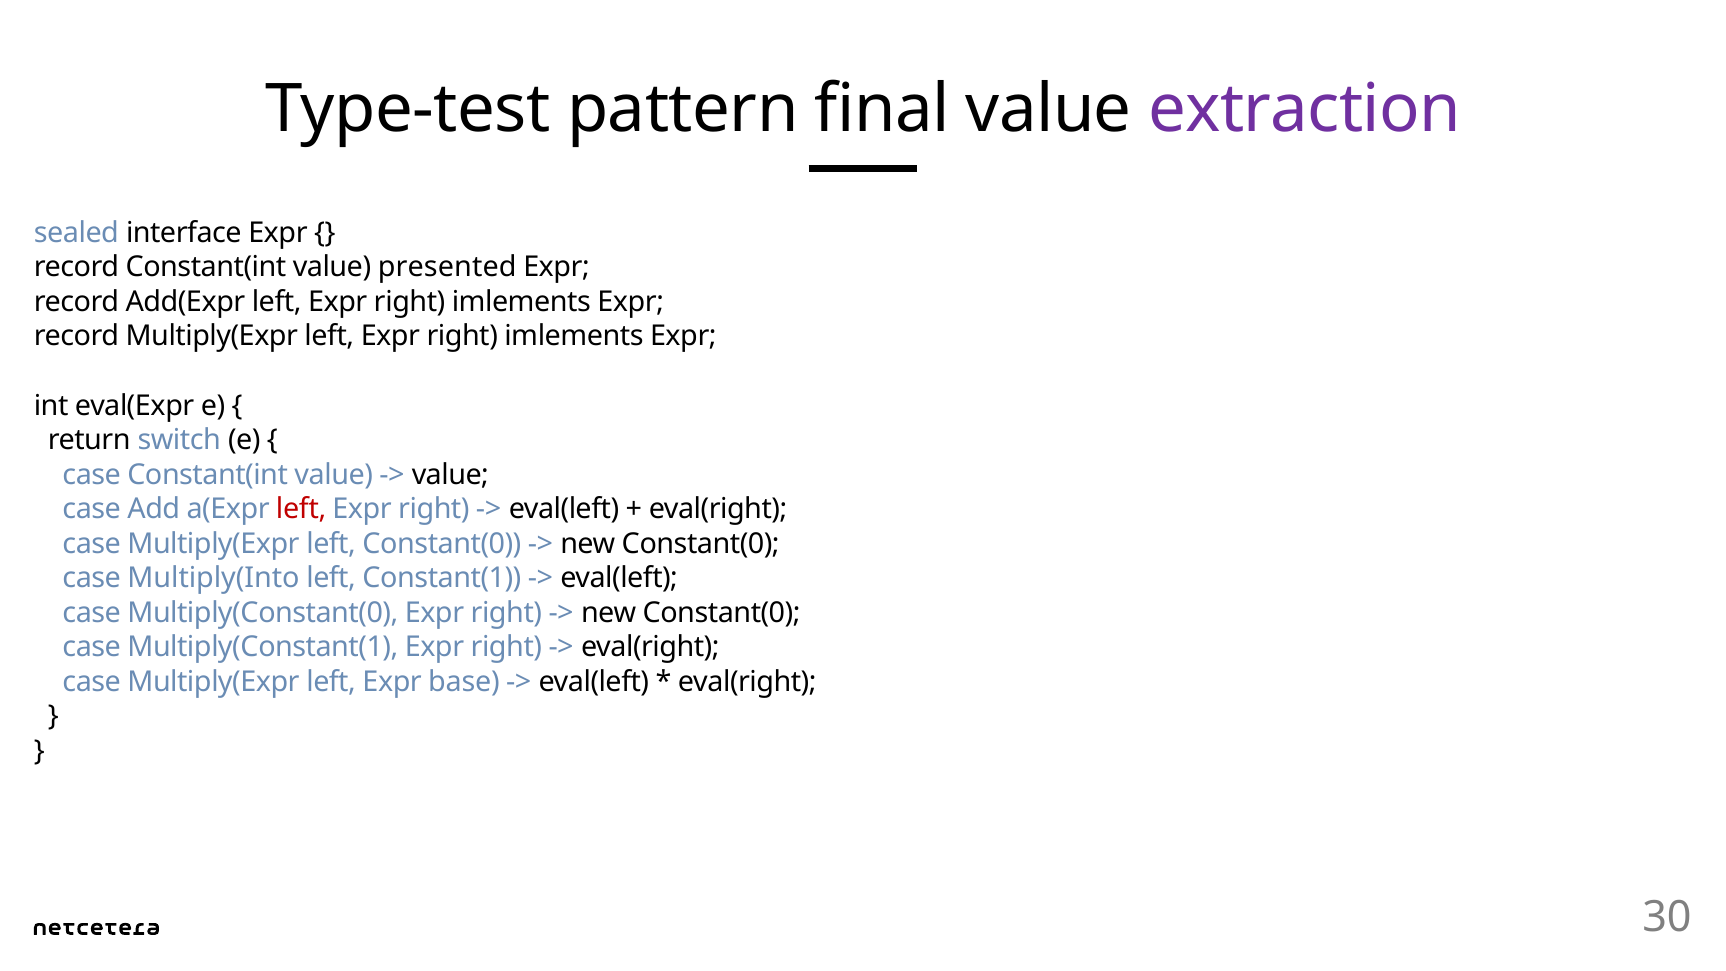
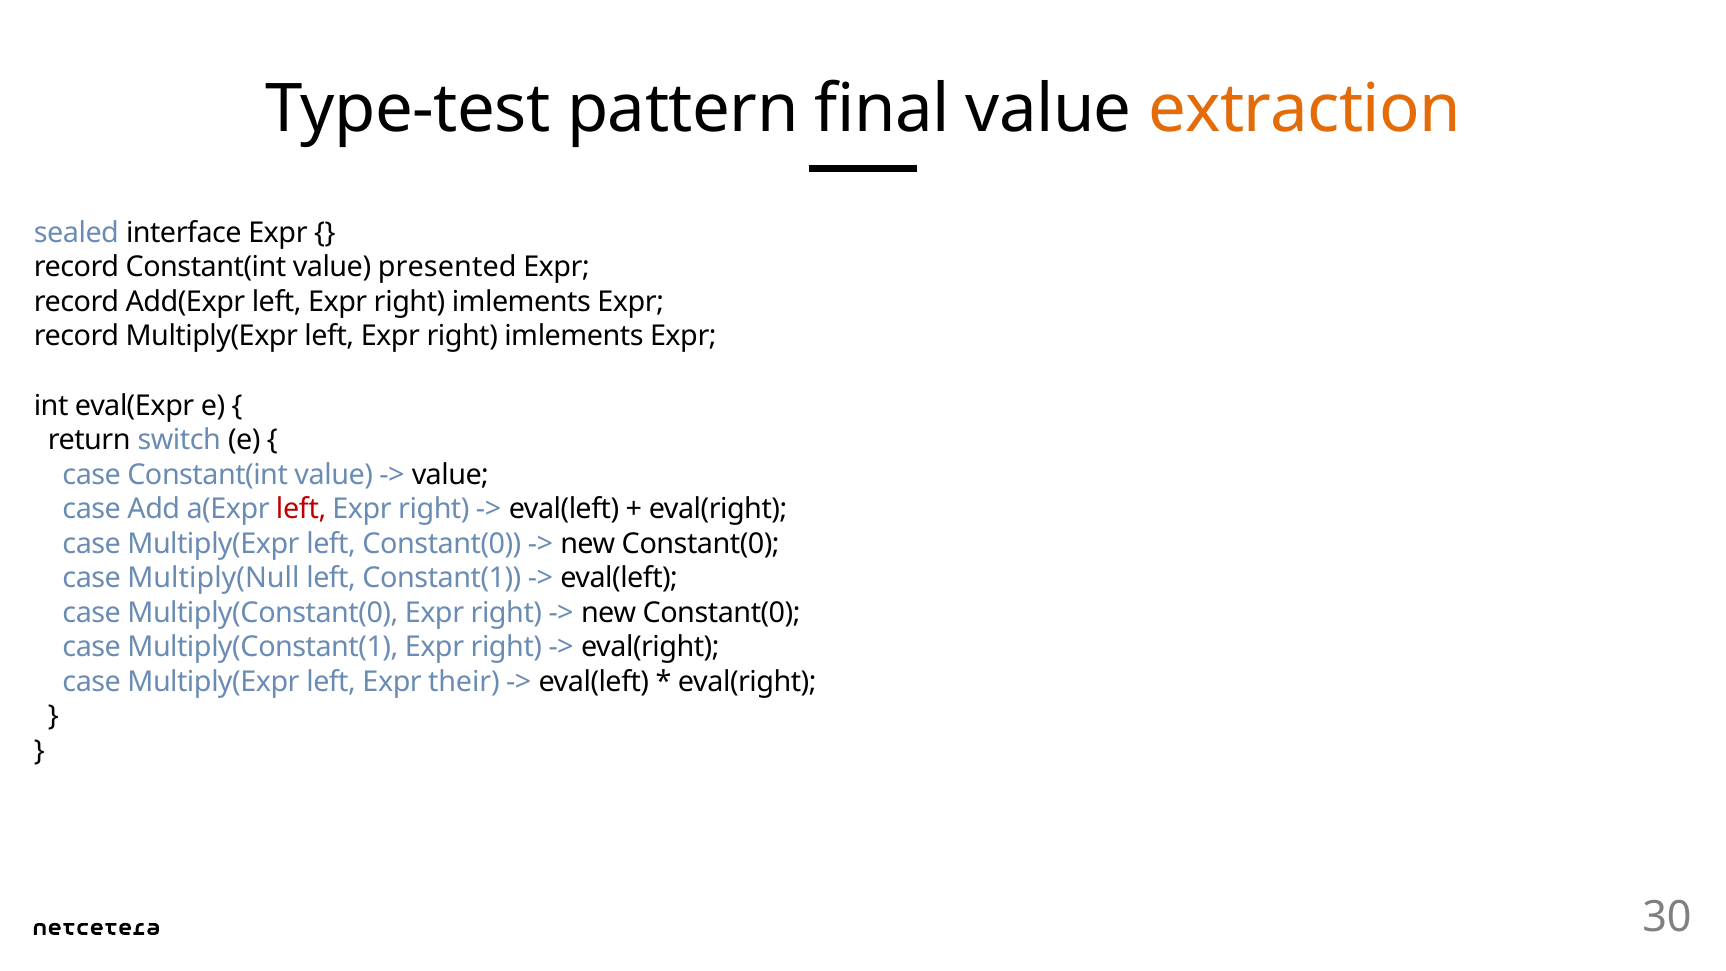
extraction colour: purple -> orange
Multiply(Into: Multiply(Into -> Multiply(Null
base: base -> their
